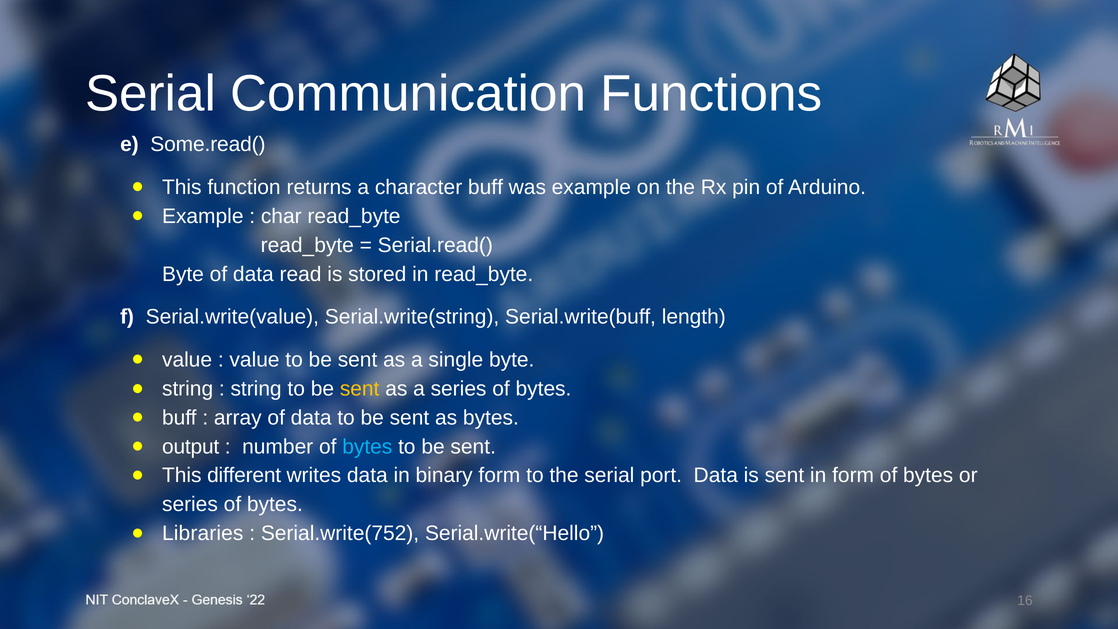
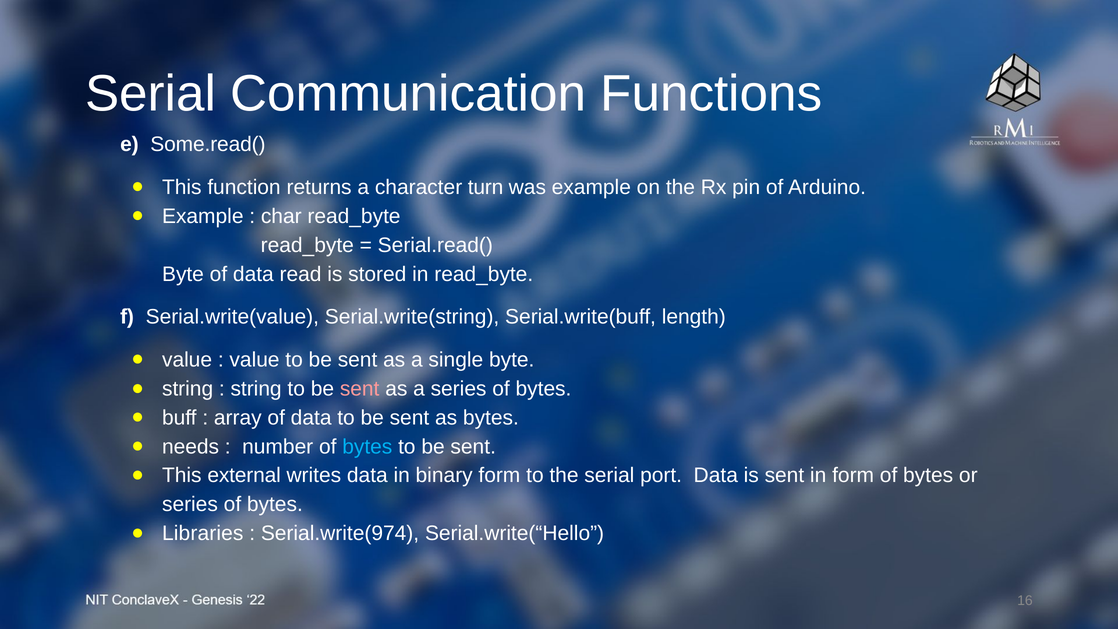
character buff: buff -> turn
sent at (360, 389) colour: yellow -> pink
output: output -> needs
different: different -> external
Serial.write(752: Serial.write(752 -> Serial.write(974
